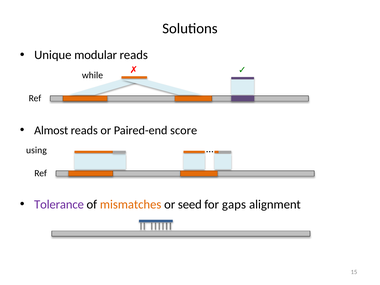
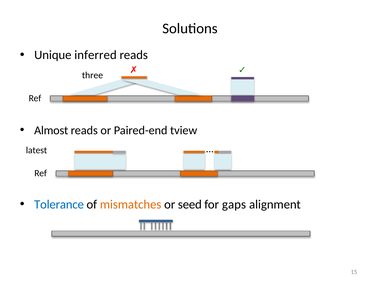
modular: modular -> inferred
while: while -> three
score: score -> tview
using: using -> latest
Tolerance colour: purple -> blue
